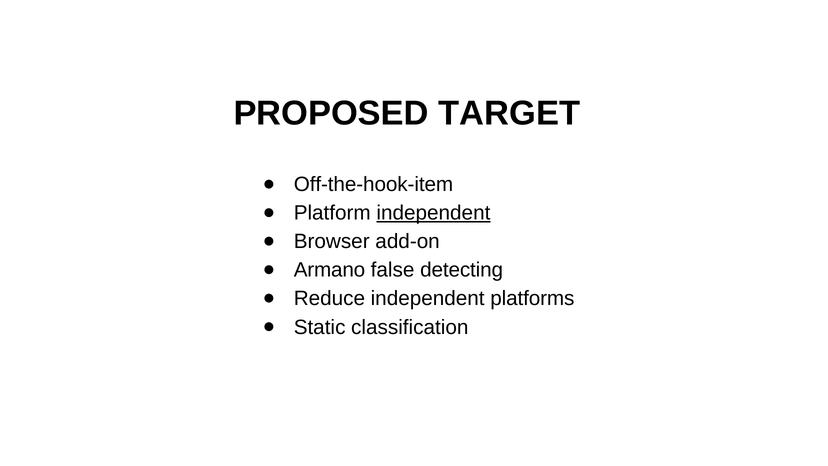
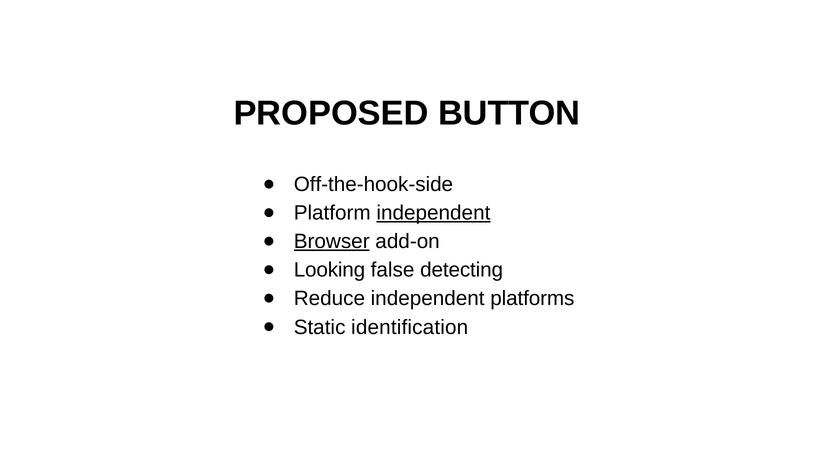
TARGET: TARGET -> BUTTON
Off-the-hook-item: Off-the-hook-item -> Off-the-hook-side
Browser underline: none -> present
Armano: Armano -> Looking
classification: classification -> identification
